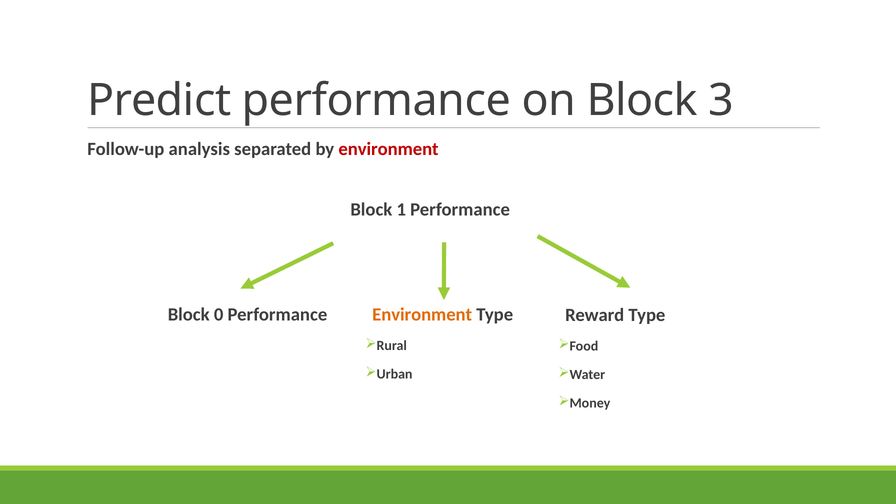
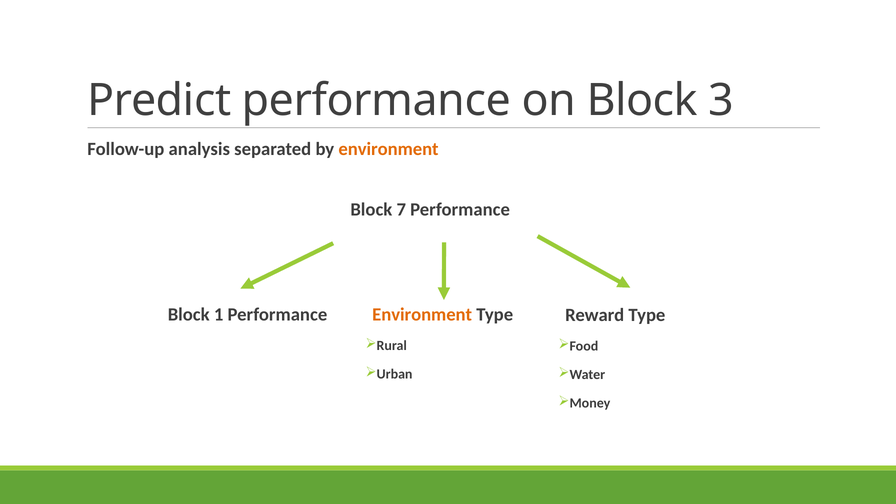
environment at (388, 149) colour: red -> orange
1: 1 -> 7
0: 0 -> 1
